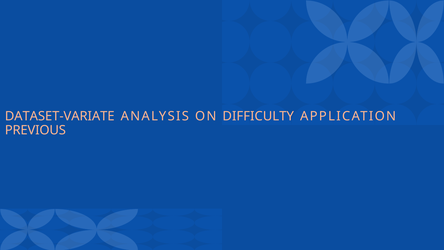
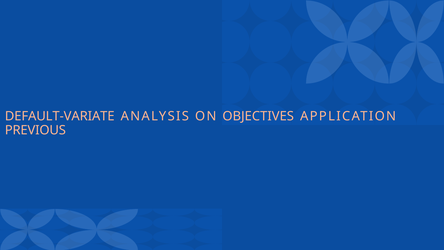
DATASET-VARIATE: DATASET-VARIATE -> DEFAULT-VARIATE
DIFFICULTY: DIFFICULTY -> OBJECTIVES
